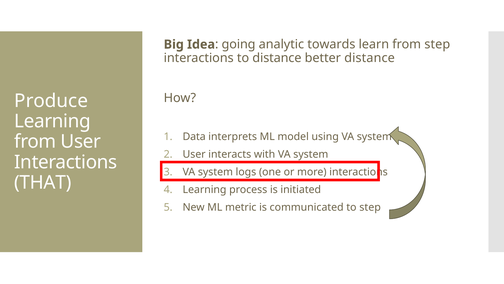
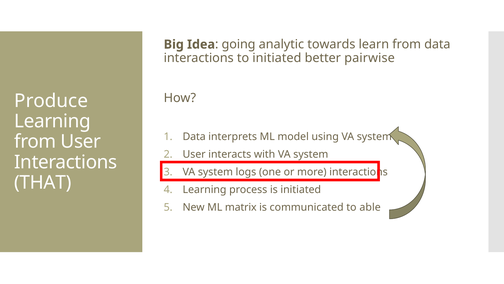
from step: step -> data
to distance: distance -> initiated
better distance: distance -> pairwise
metric: metric -> matrix
to step: step -> able
